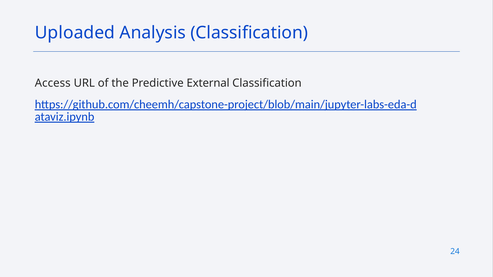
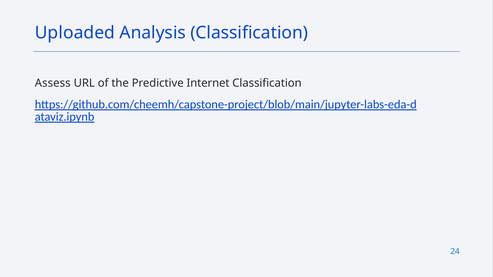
Access: Access -> Assess
External: External -> Internet
